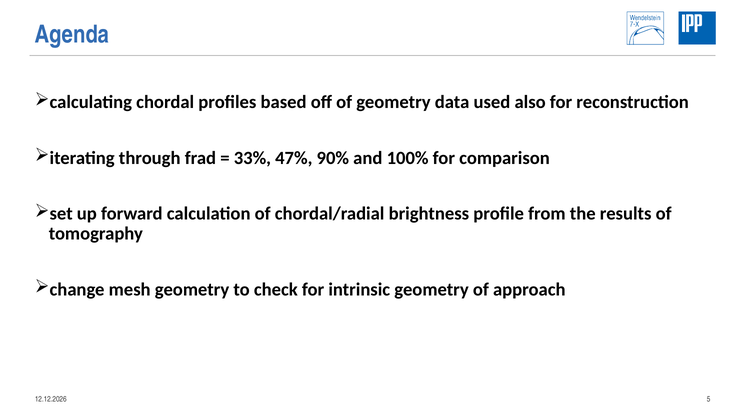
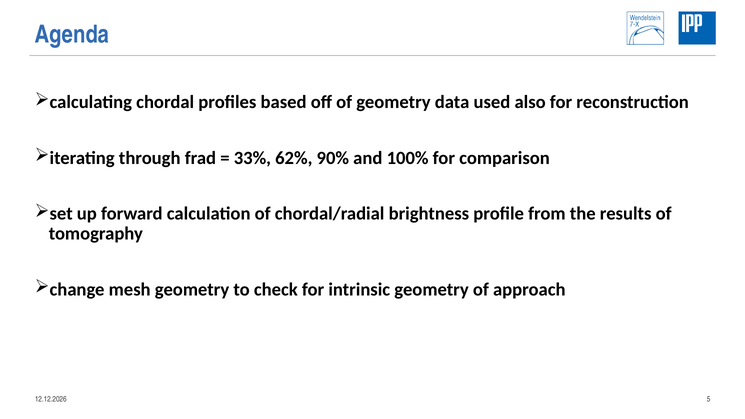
47%: 47% -> 62%
